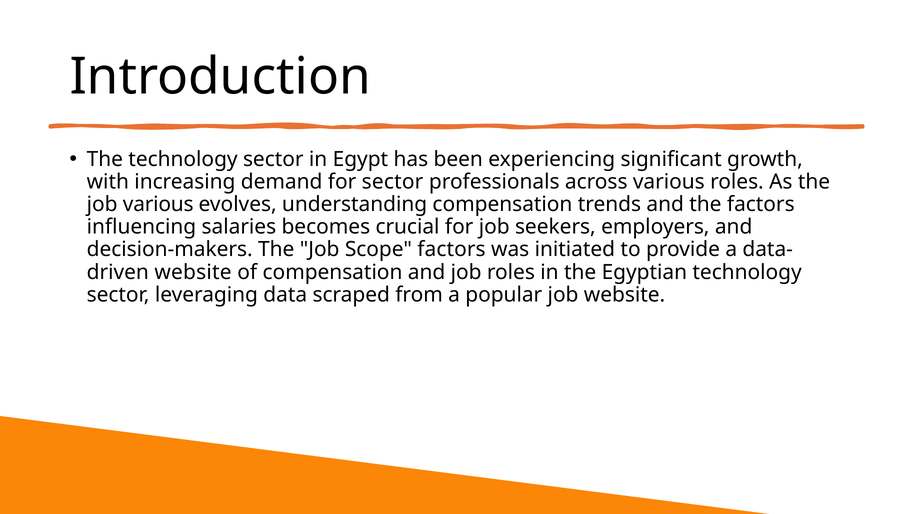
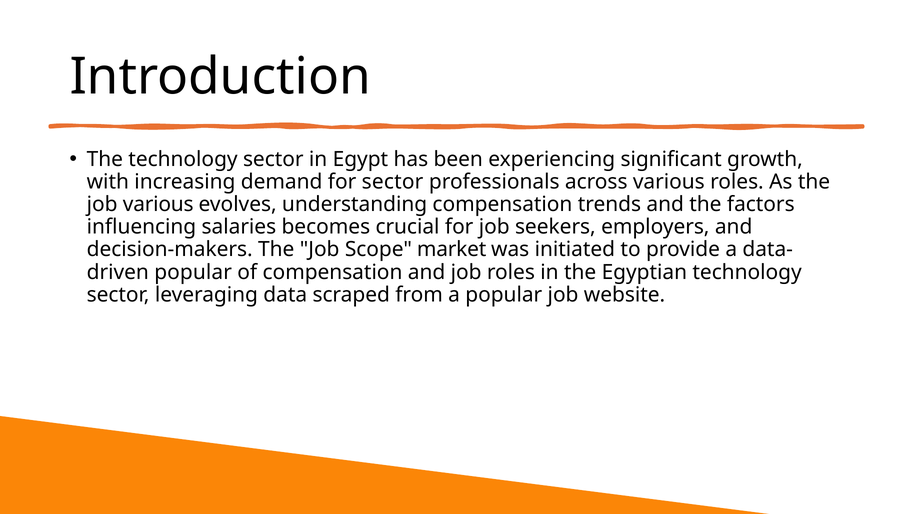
Scope factors: factors -> market
website at (193, 272): website -> popular
